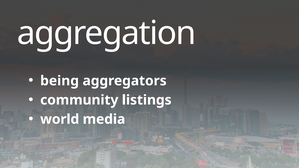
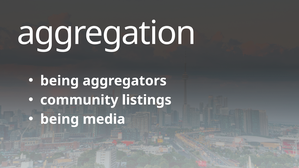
world at (60, 119): world -> being
